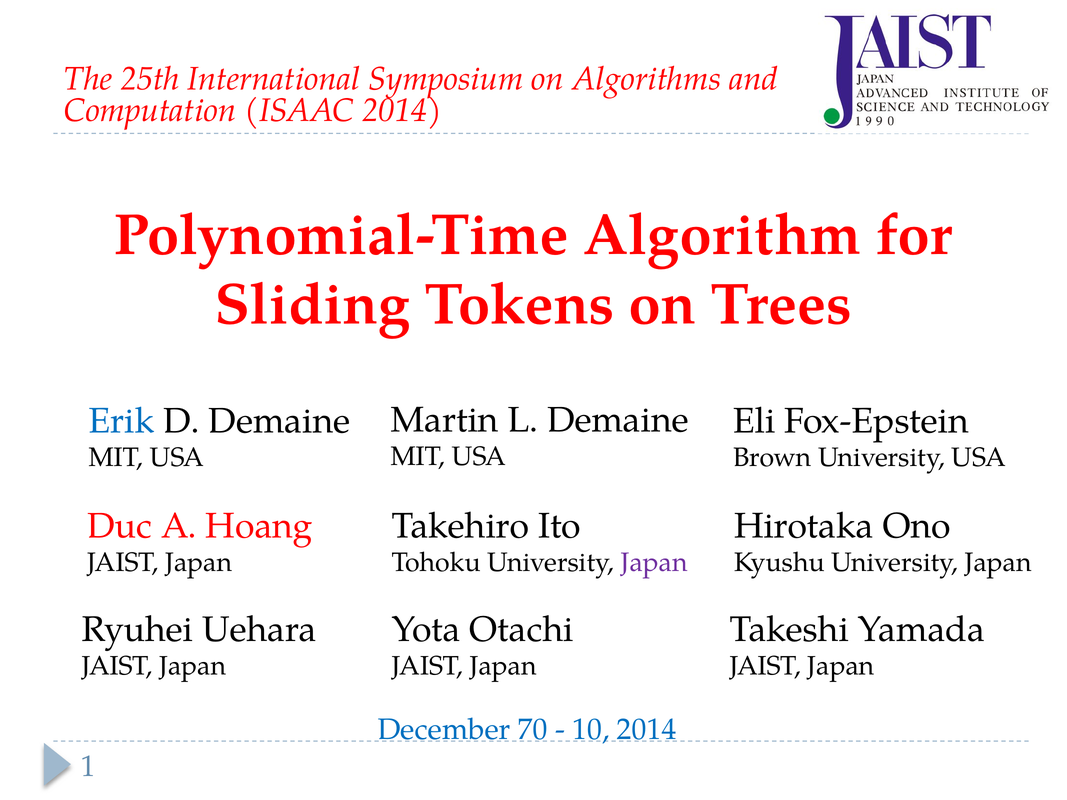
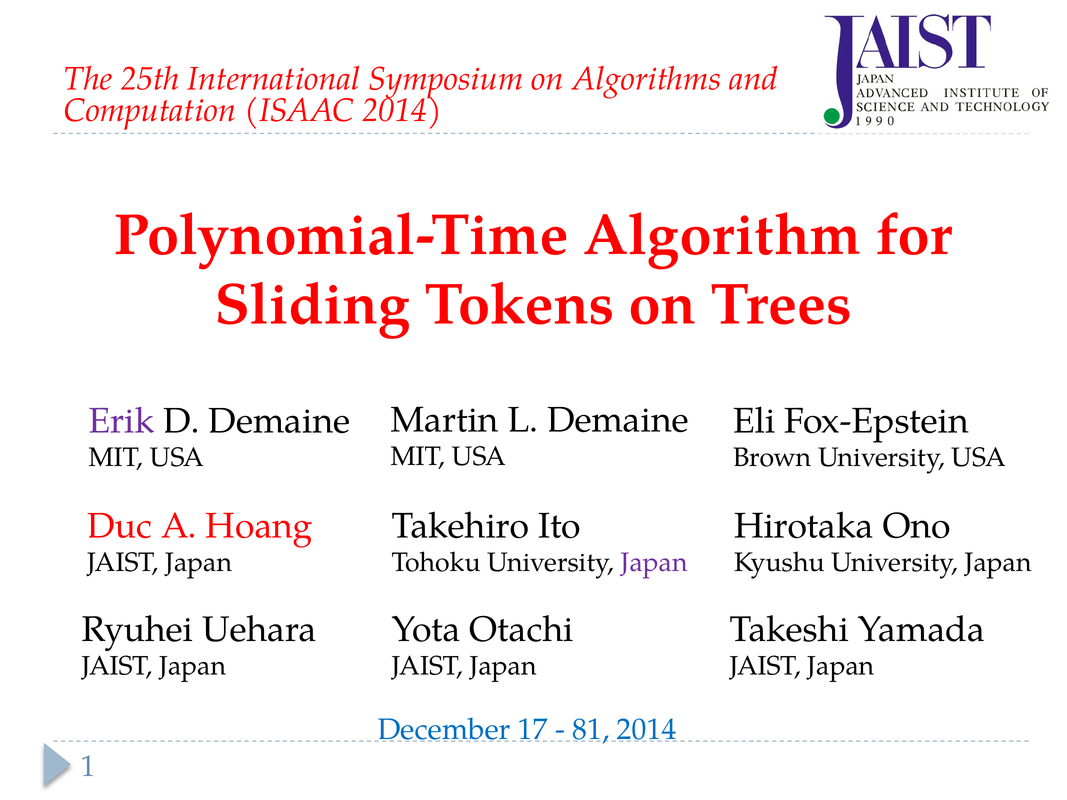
Erik colour: blue -> purple
70: 70 -> 17
10: 10 -> 81
